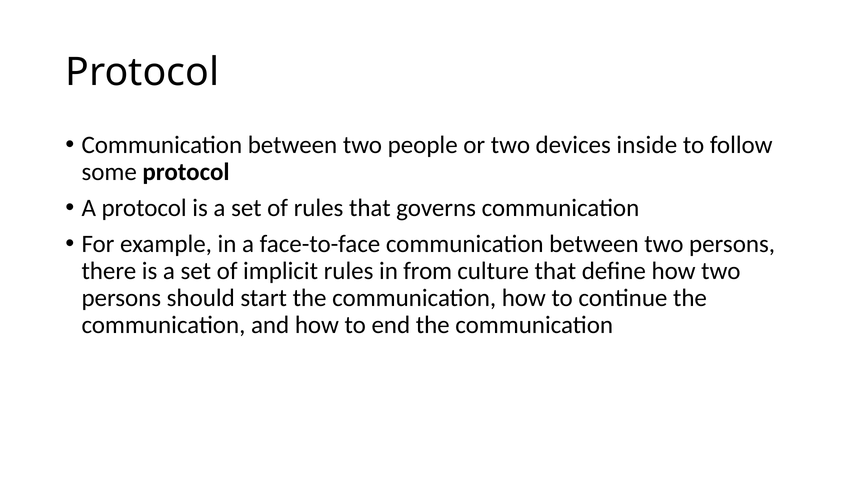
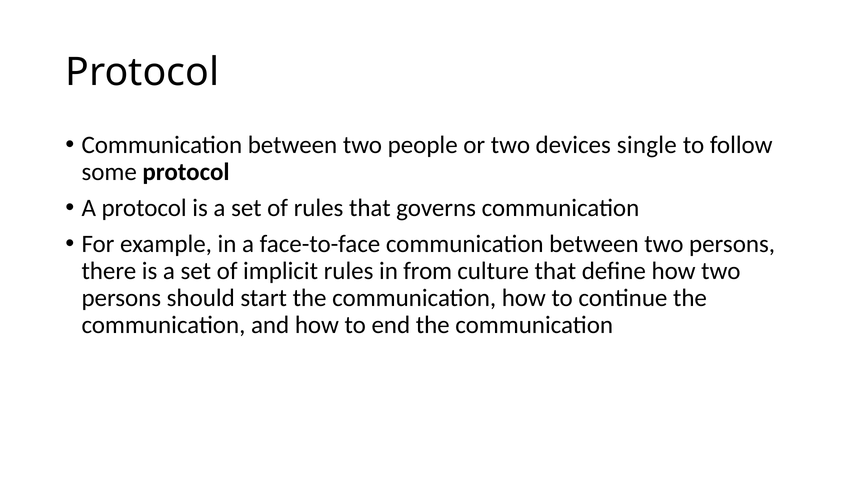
inside: inside -> single
